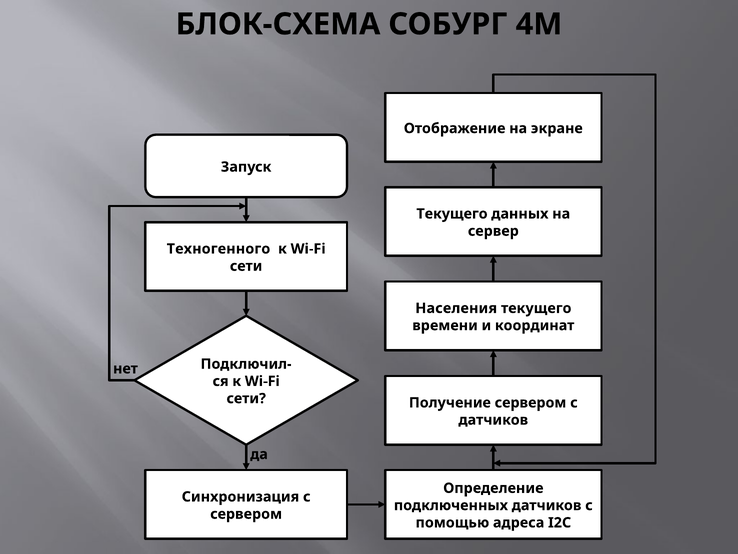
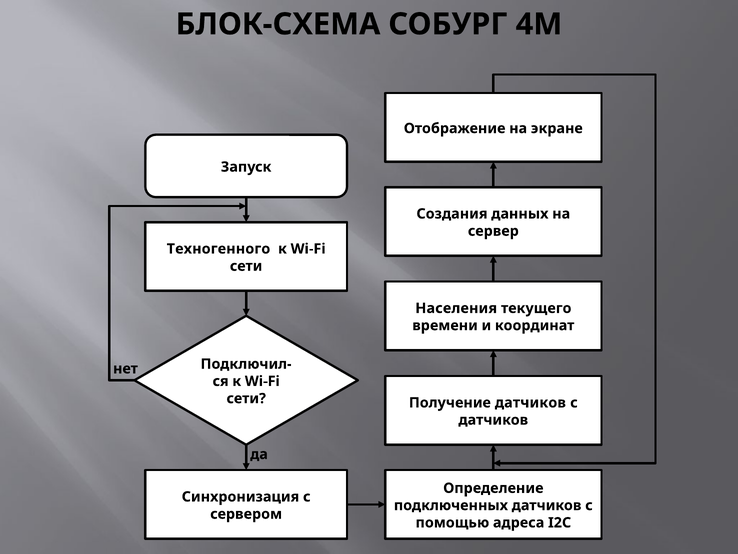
Текущего at (452, 214): Текущего -> Создания
Получение сервером: сервером -> датчиков
